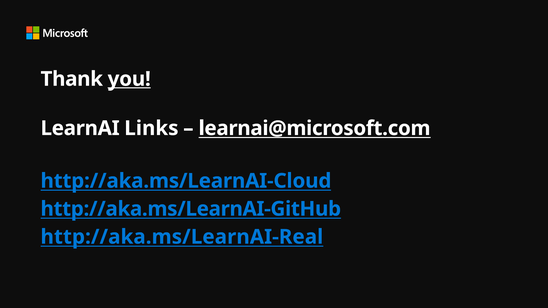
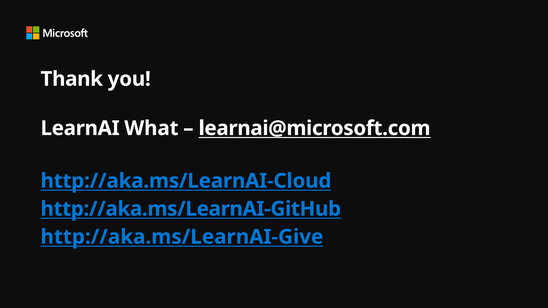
you underline: present -> none
Links: Links -> What
http://aka.ms/LearnAI-Real: http://aka.ms/LearnAI-Real -> http://aka.ms/LearnAI-Give
